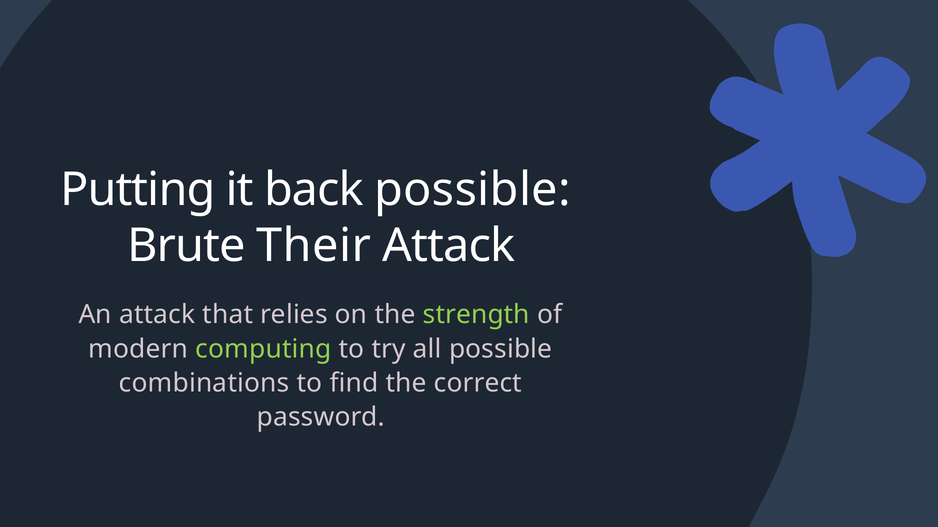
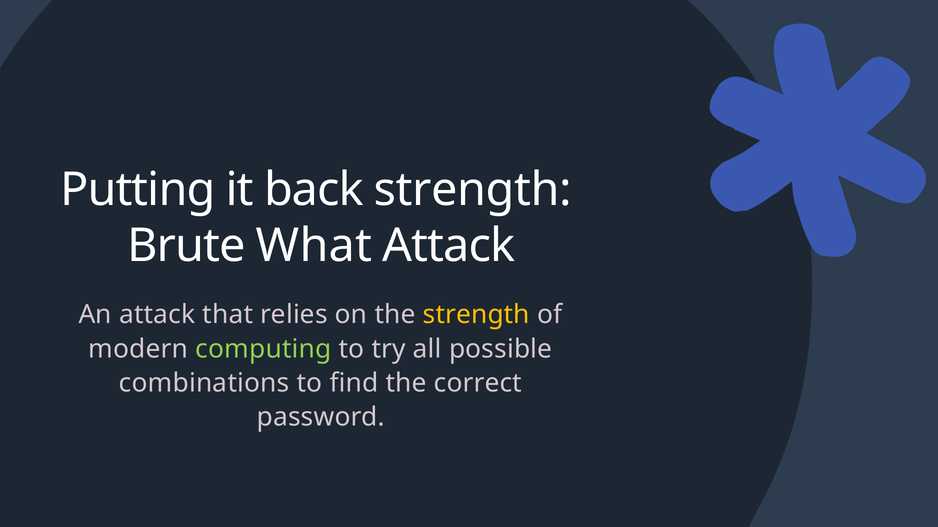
back possible: possible -> strength
Their: Their -> What
strength at (476, 315) colour: light green -> yellow
